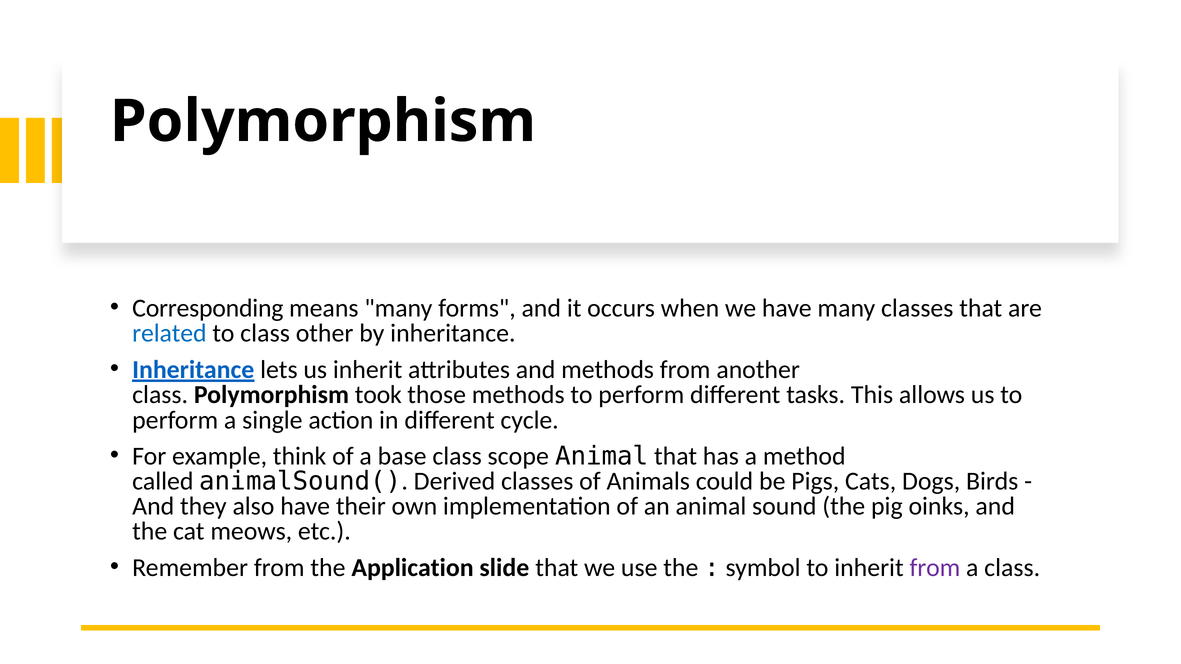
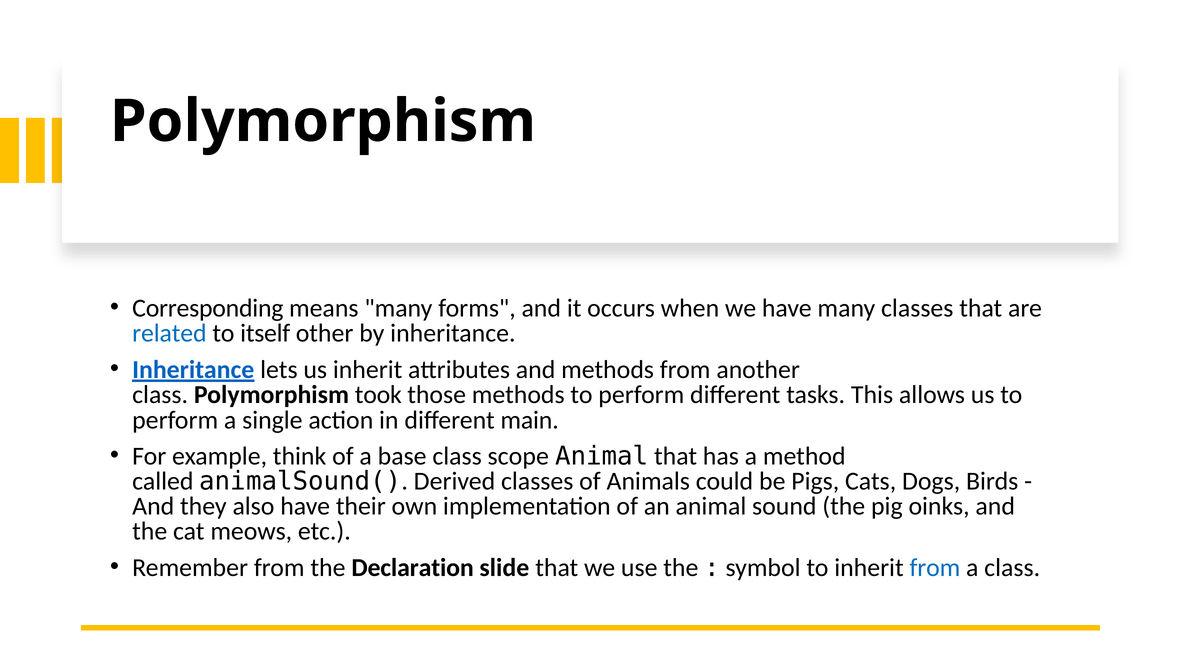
to class: class -> itself
cycle: cycle -> main
Application: Application -> Declaration
from at (935, 568) colour: purple -> blue
